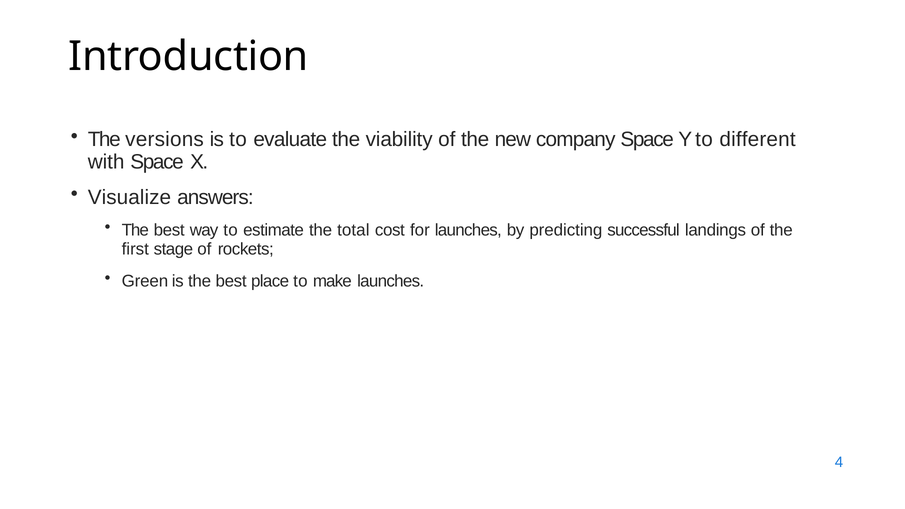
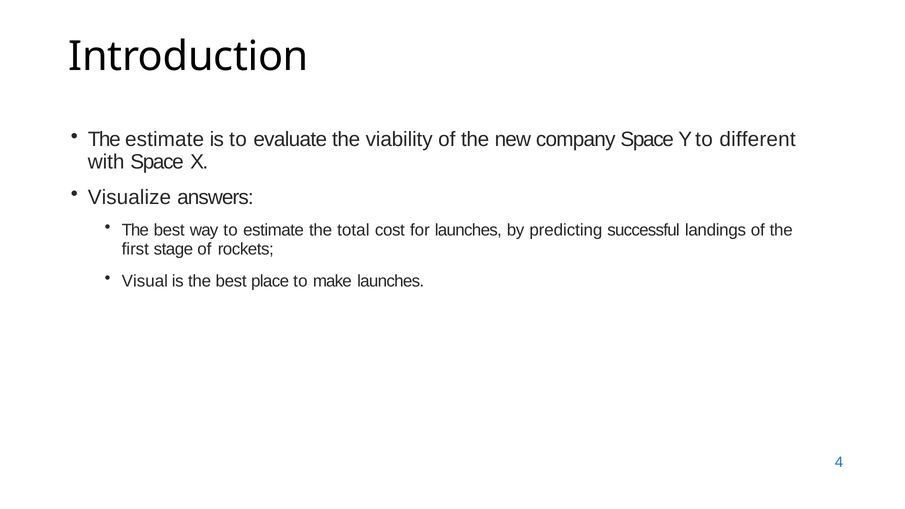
The versions: versions -> estimate
Green: Green -> Visual
